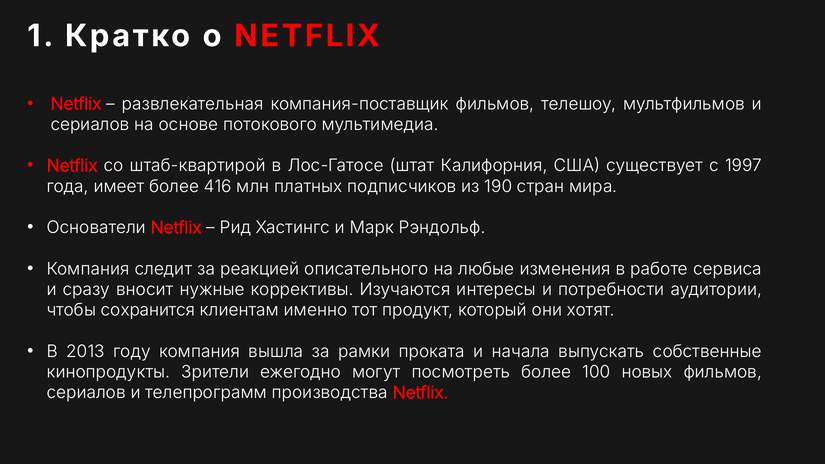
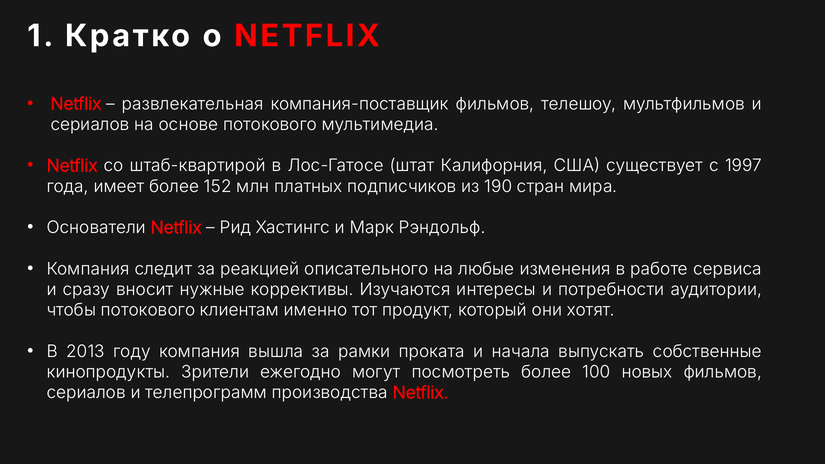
416: 416 -> 152
чтобы сохранится: сохранится -> потокового
